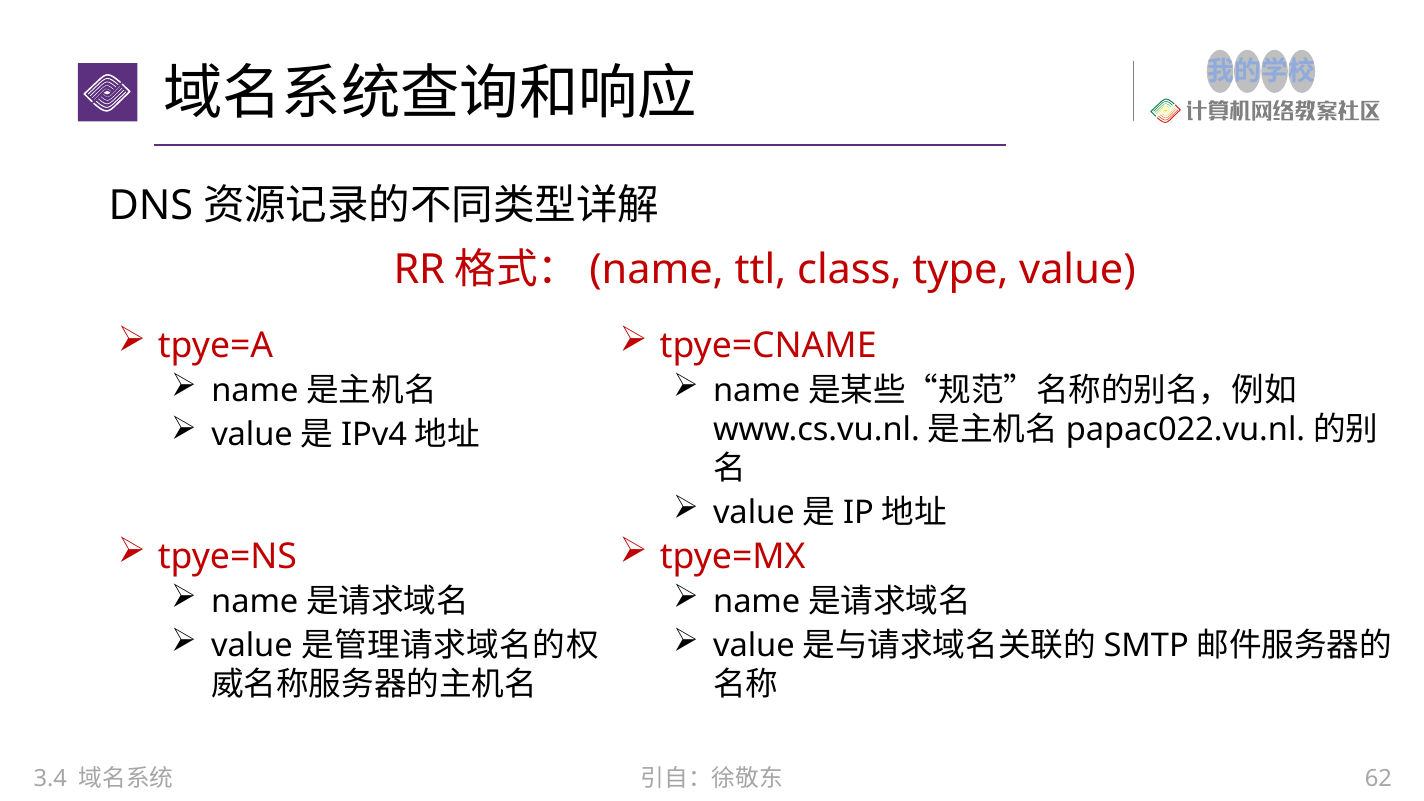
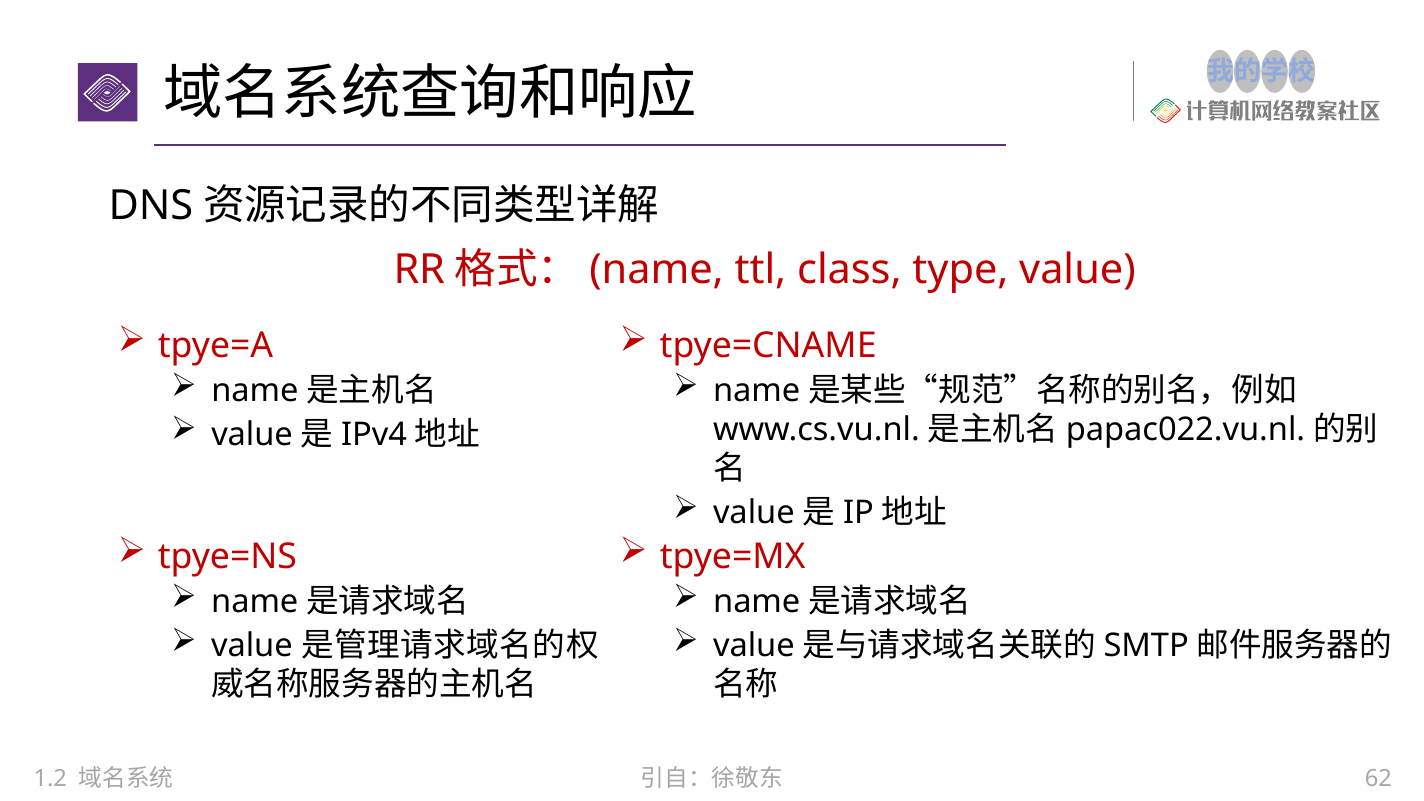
3.4: 3.4 -> 1.2
